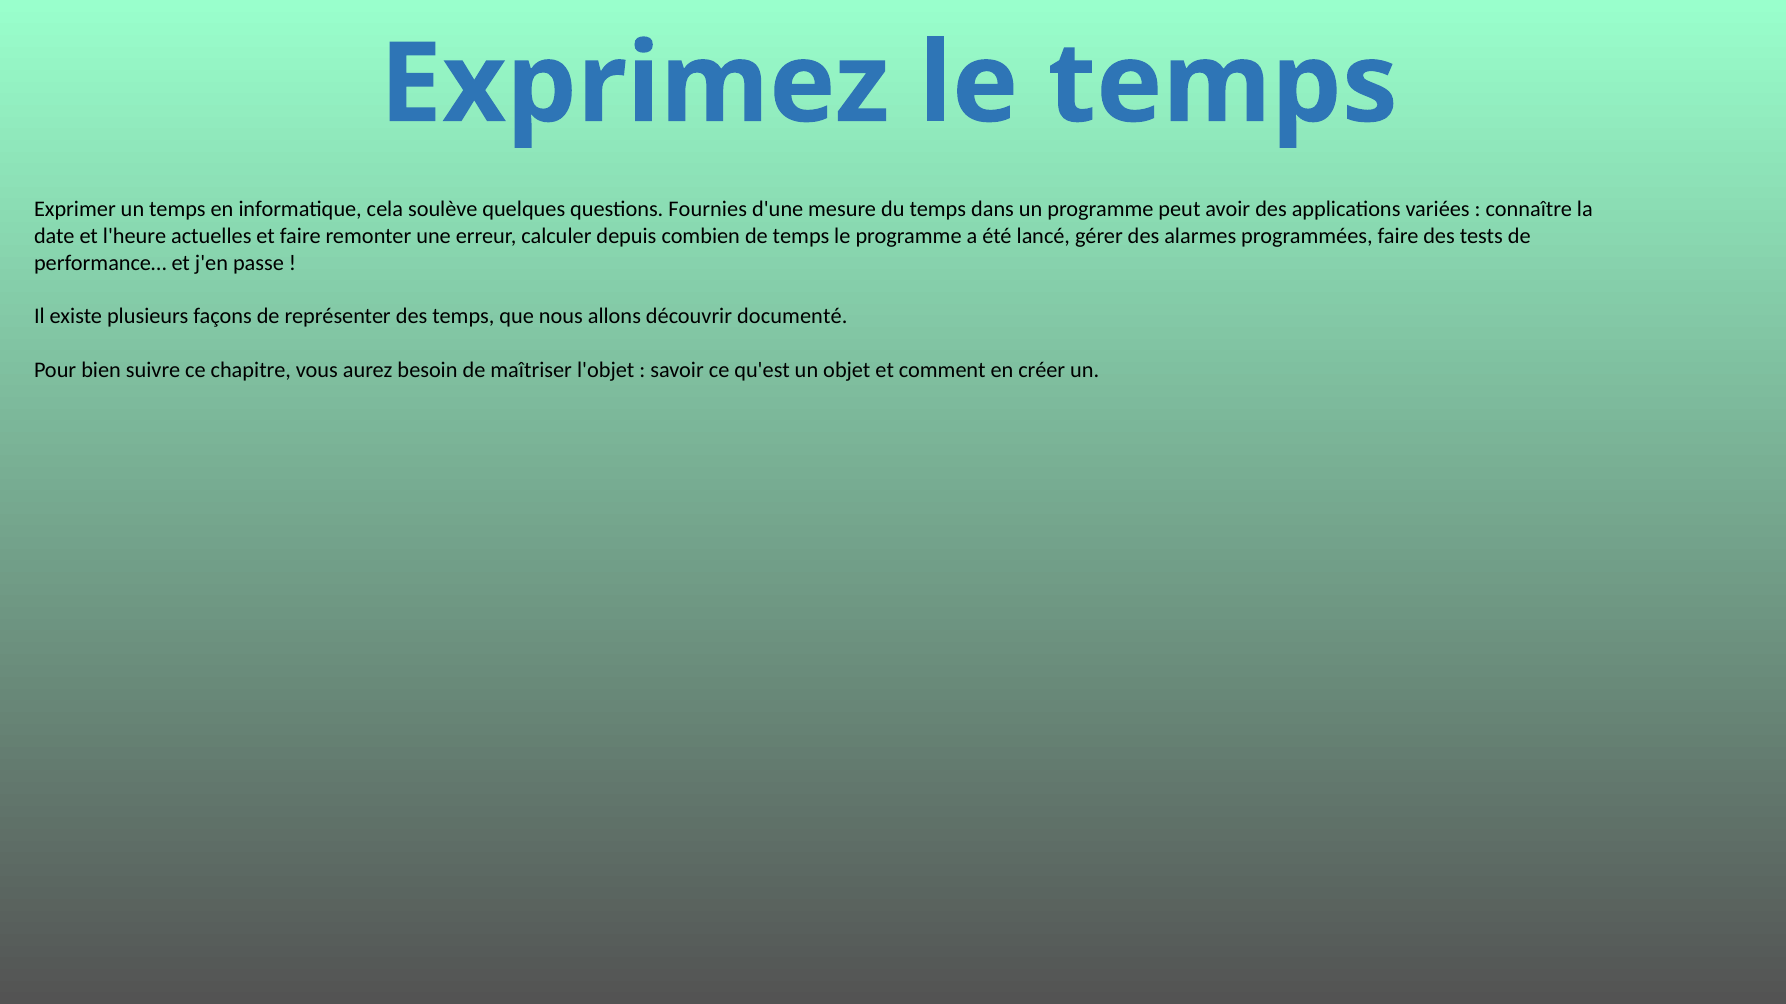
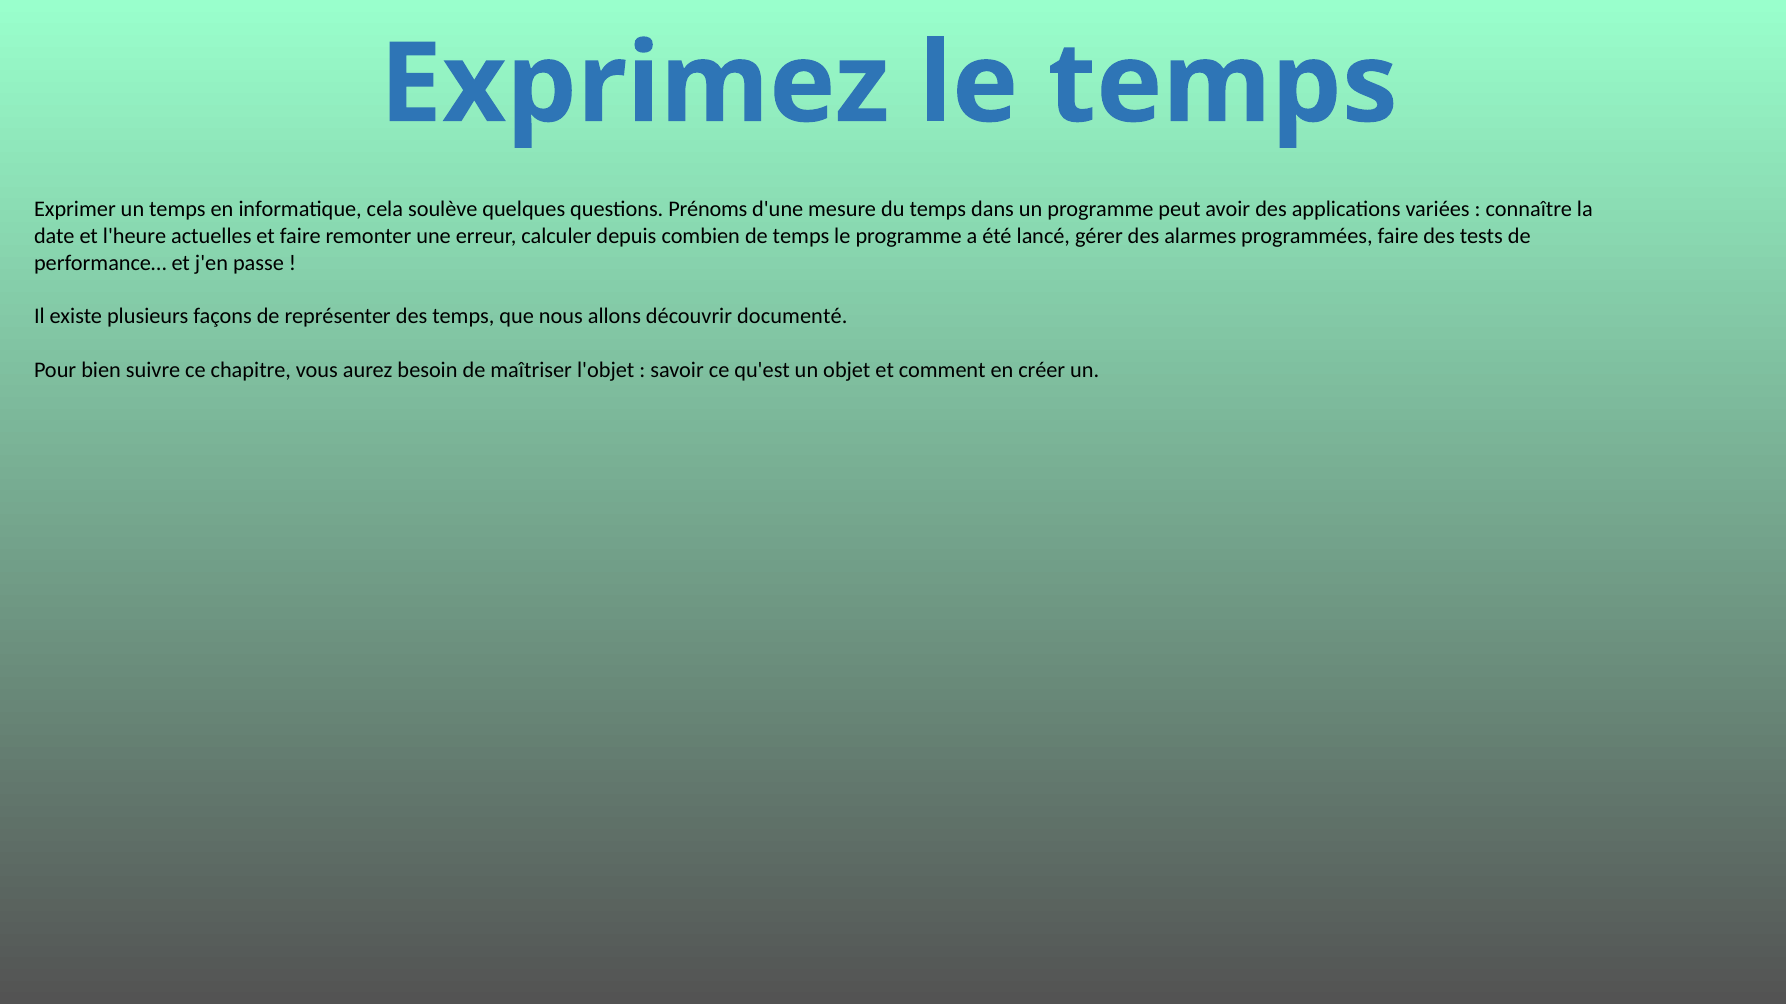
Fournies: Fournies -> Prénoms
